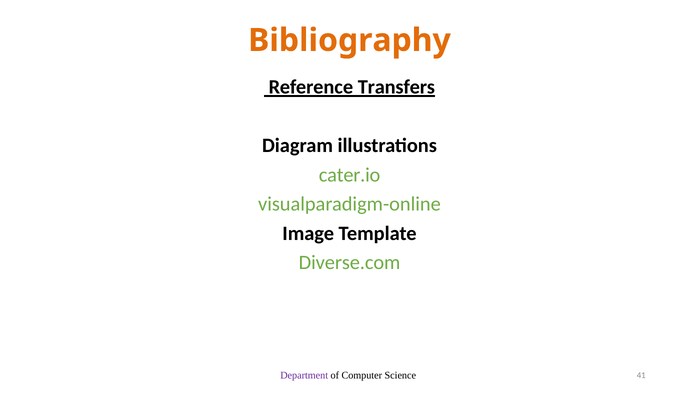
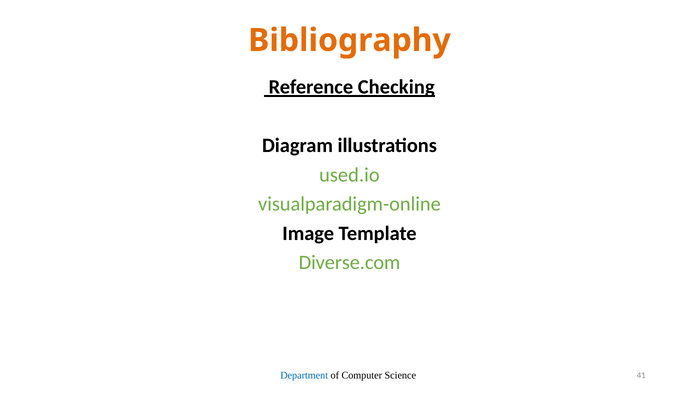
Transfers: Transfers -> Checking
cater.io: cater.io -> used.io
Department colour: purple -> blue
